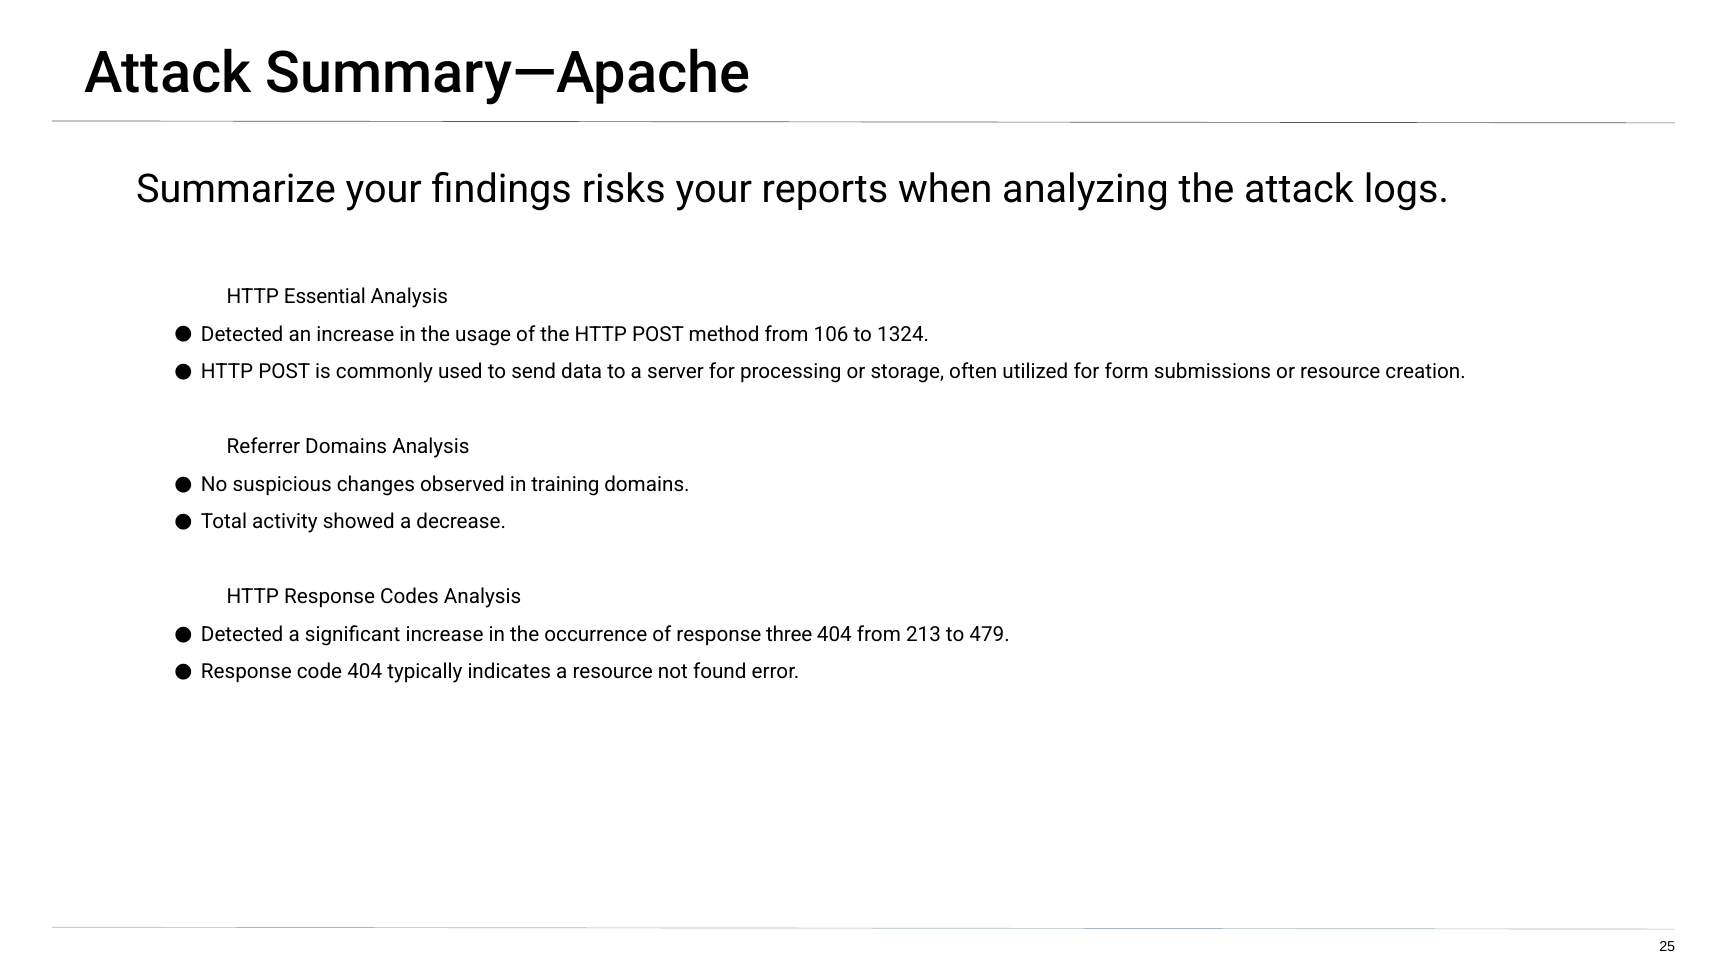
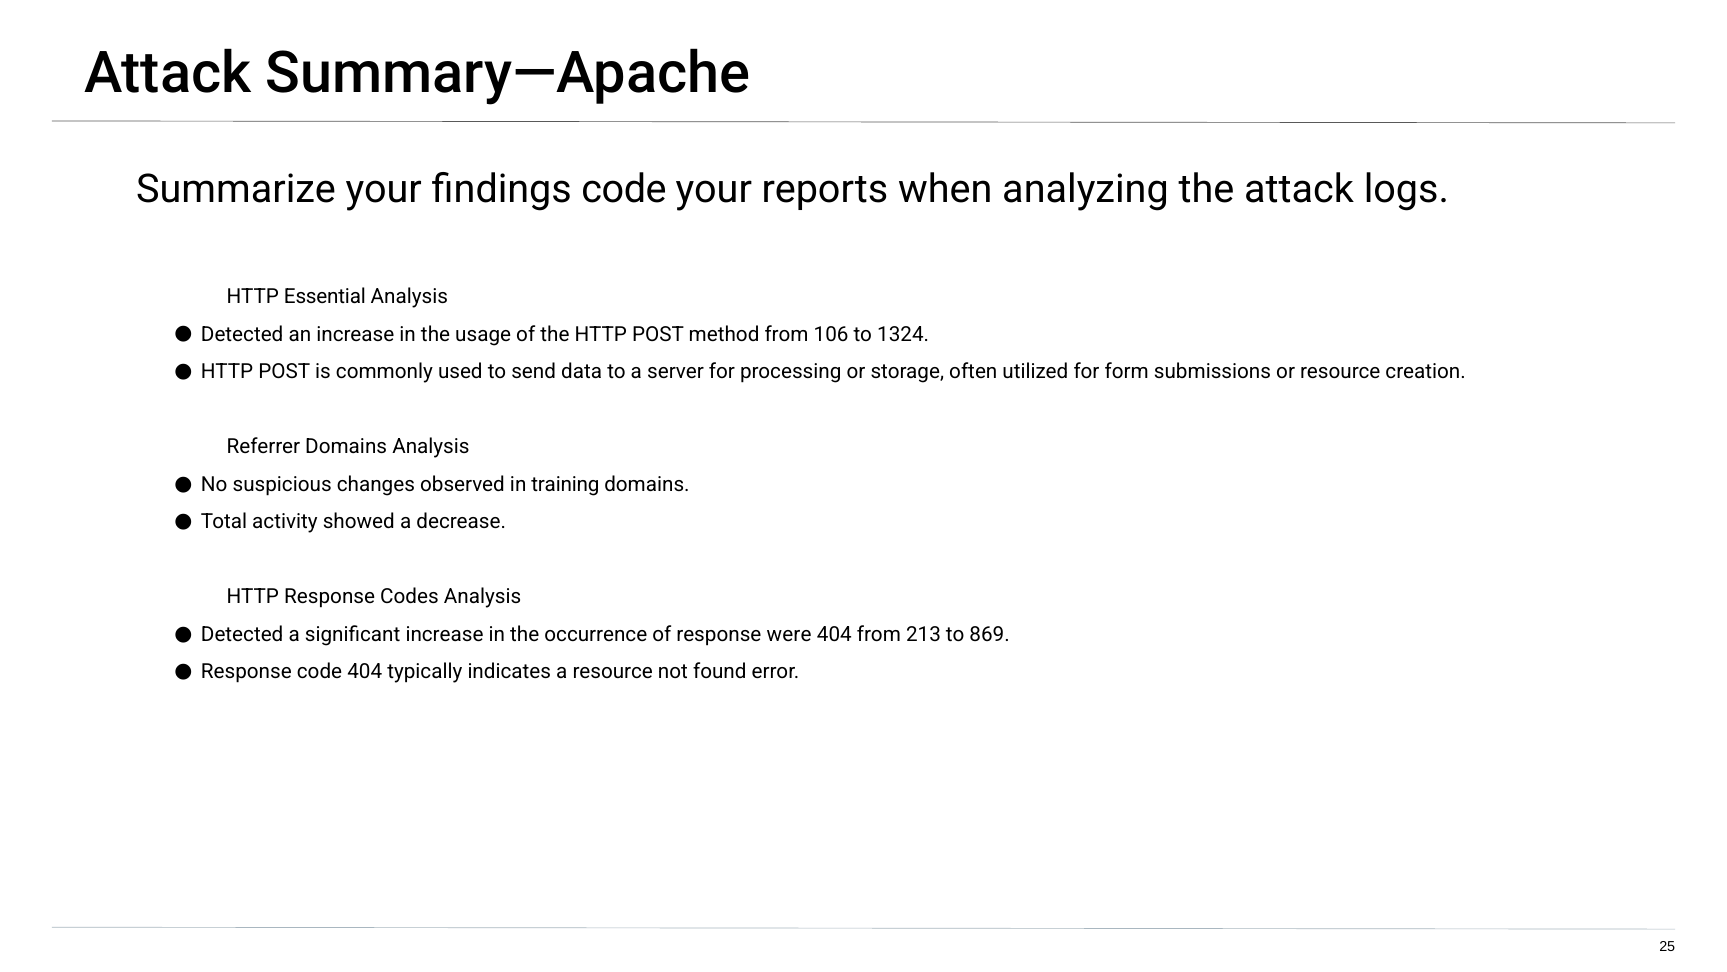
findings risks: risks -> code
three: three -> were
479: 479 -> 869
